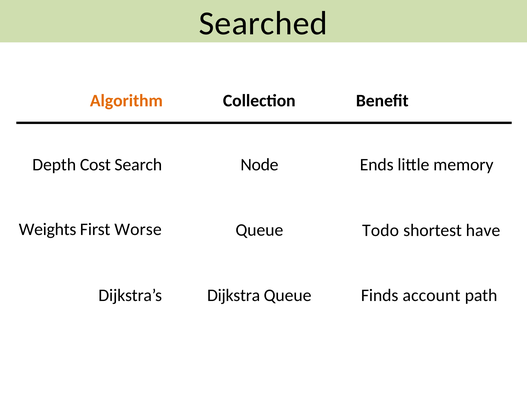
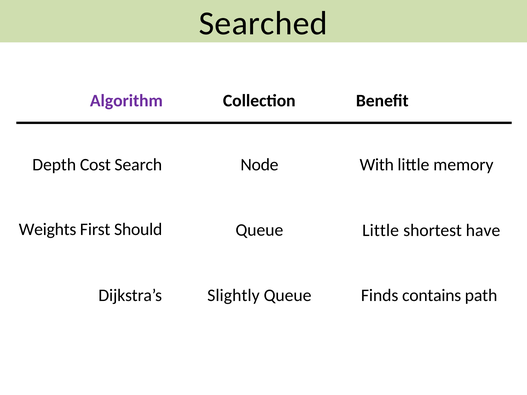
Algorithm colour: orange -> purple
Ends: Ends -> With
Worse: Worse -> Should
Todo at (381, 231): Todo -> Little
Dijkstra: Dijkstra -> Slightly
account: account -> contains
